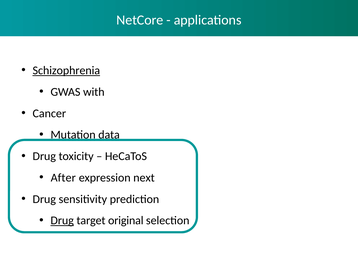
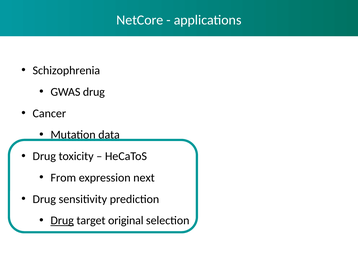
Schizophrenia underline: present -> none
GWAS with: with -> drug
After: After -> From
